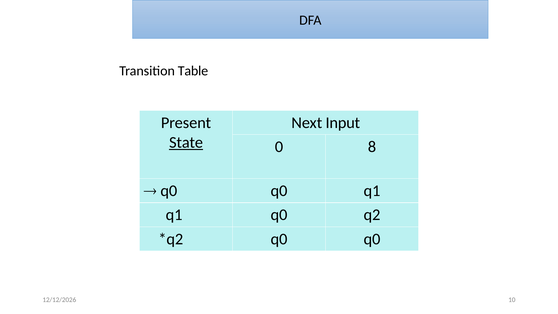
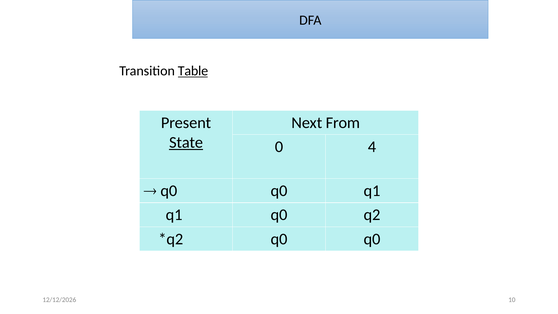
Table underline: none -> present
Input: Input -> From
8: 8 -> 4
